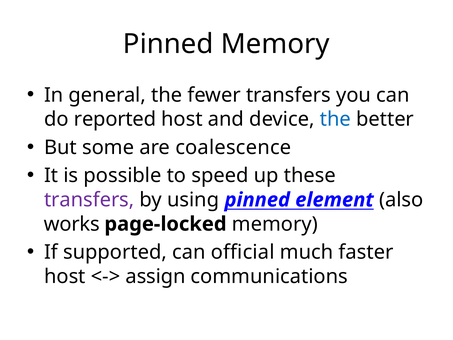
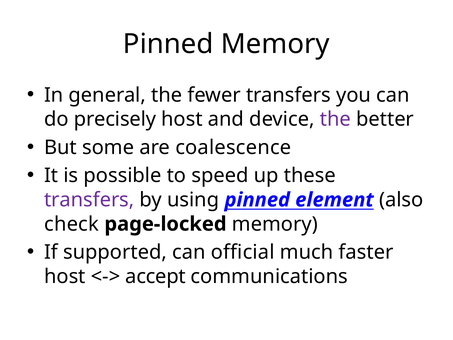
reported: reported -> precisely
the at (335, 119) colour: blue -> purple
works: works -> check
assign: assign -> accept
